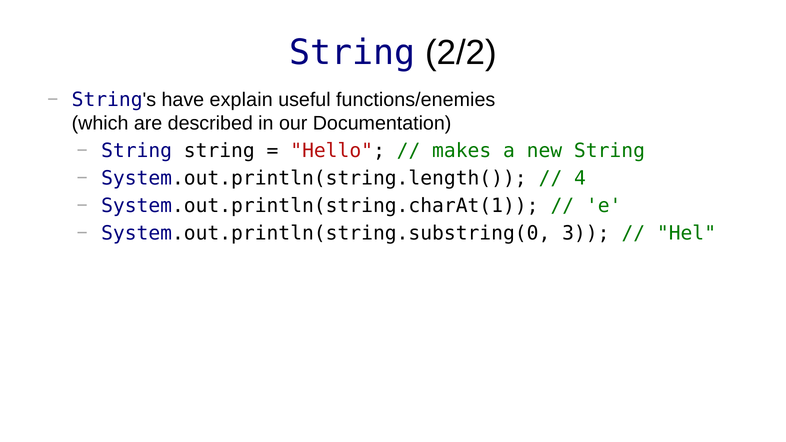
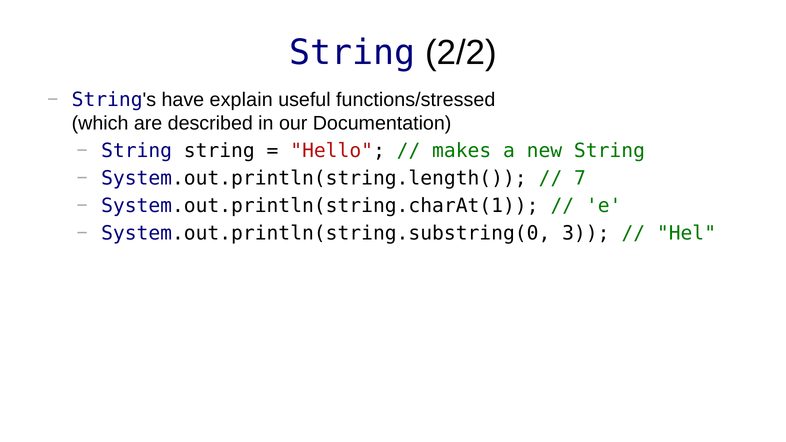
functions/enemies: functions/enemies -> functions/stressed
4: 4 -> 7
